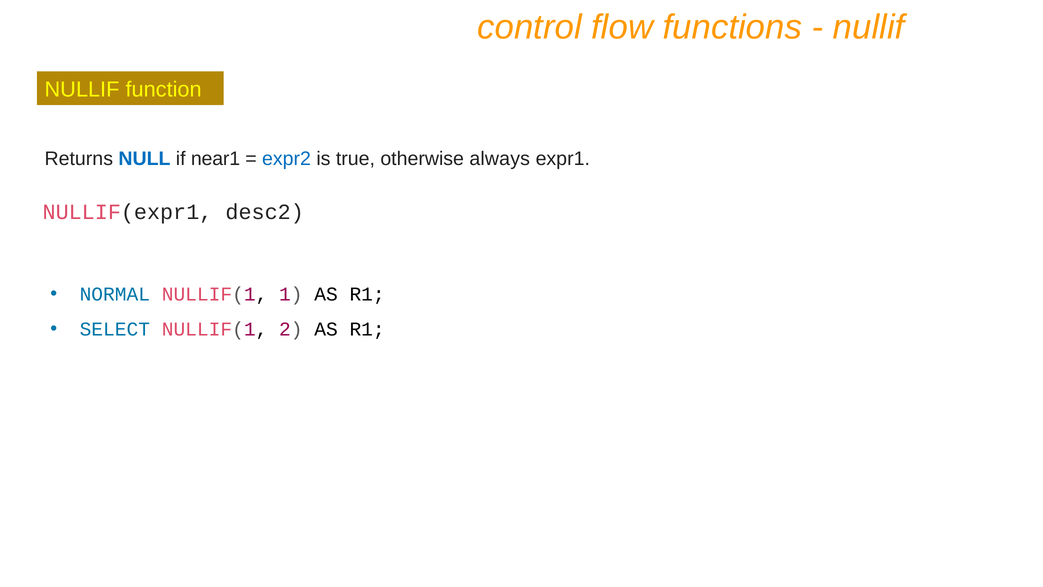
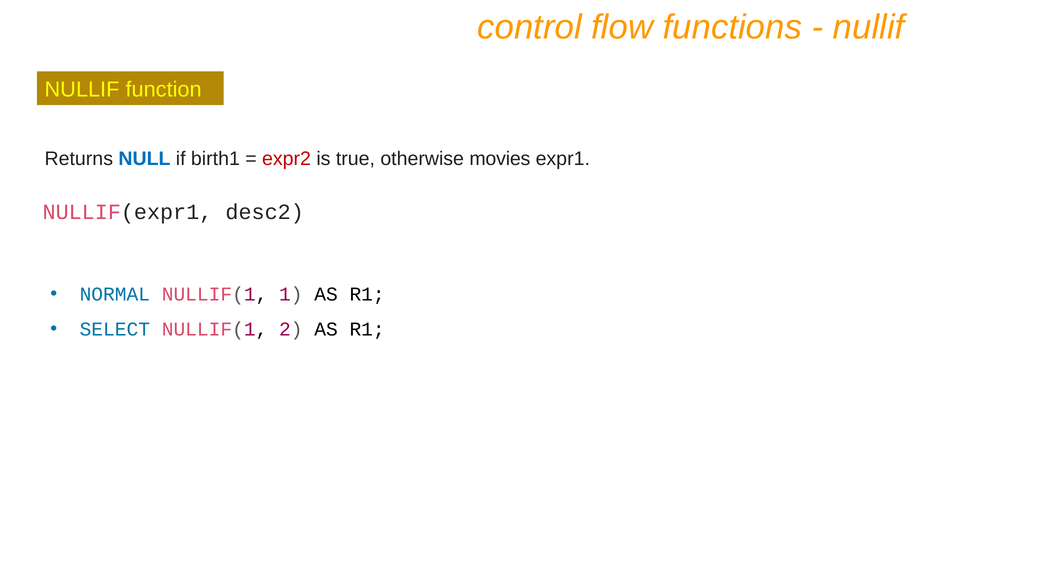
near1: near1 -> birth1
expr2 colour: blue -> red
always: always -> movies
